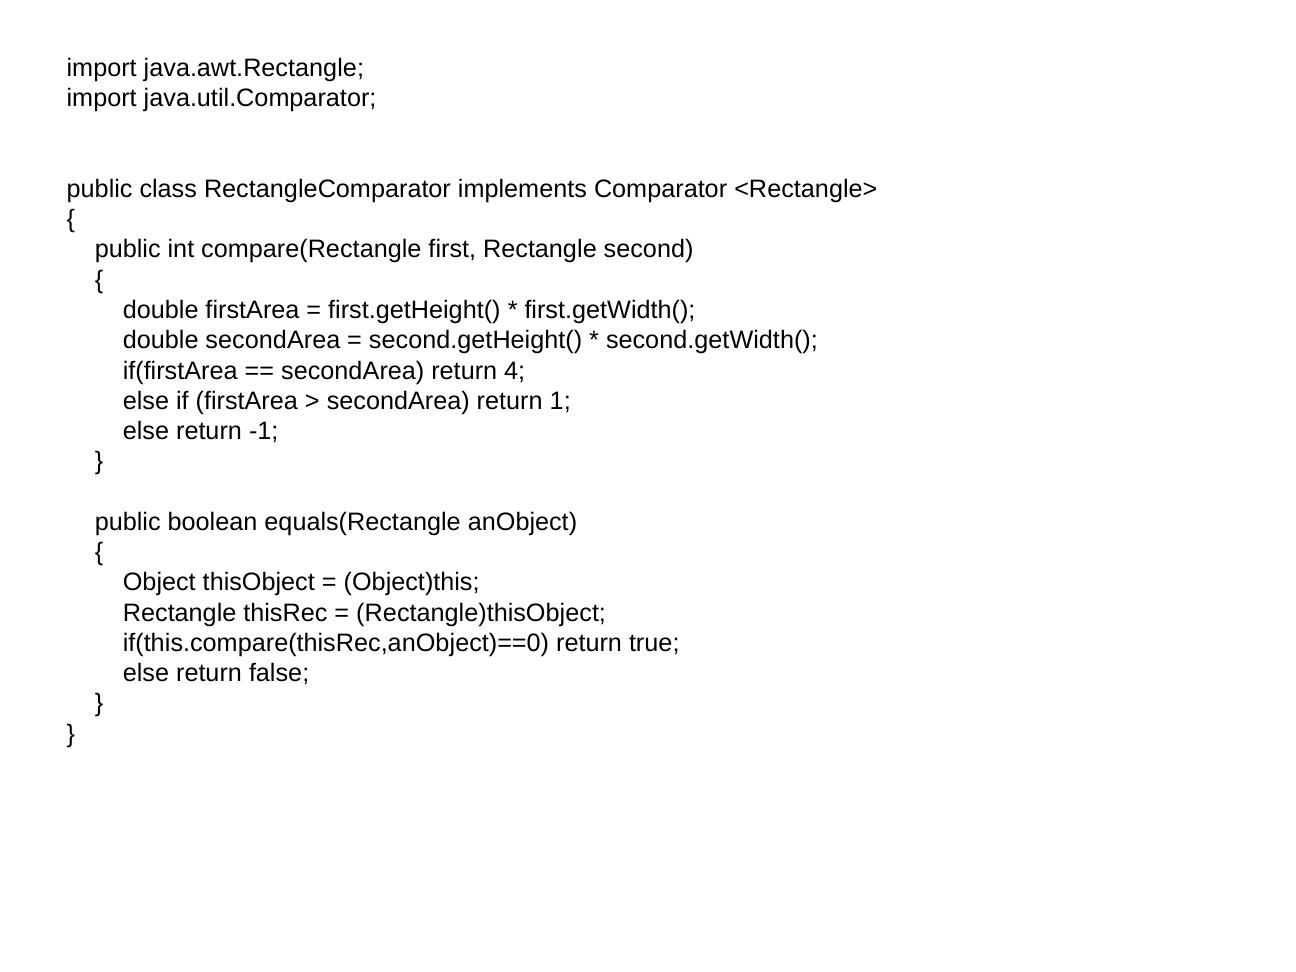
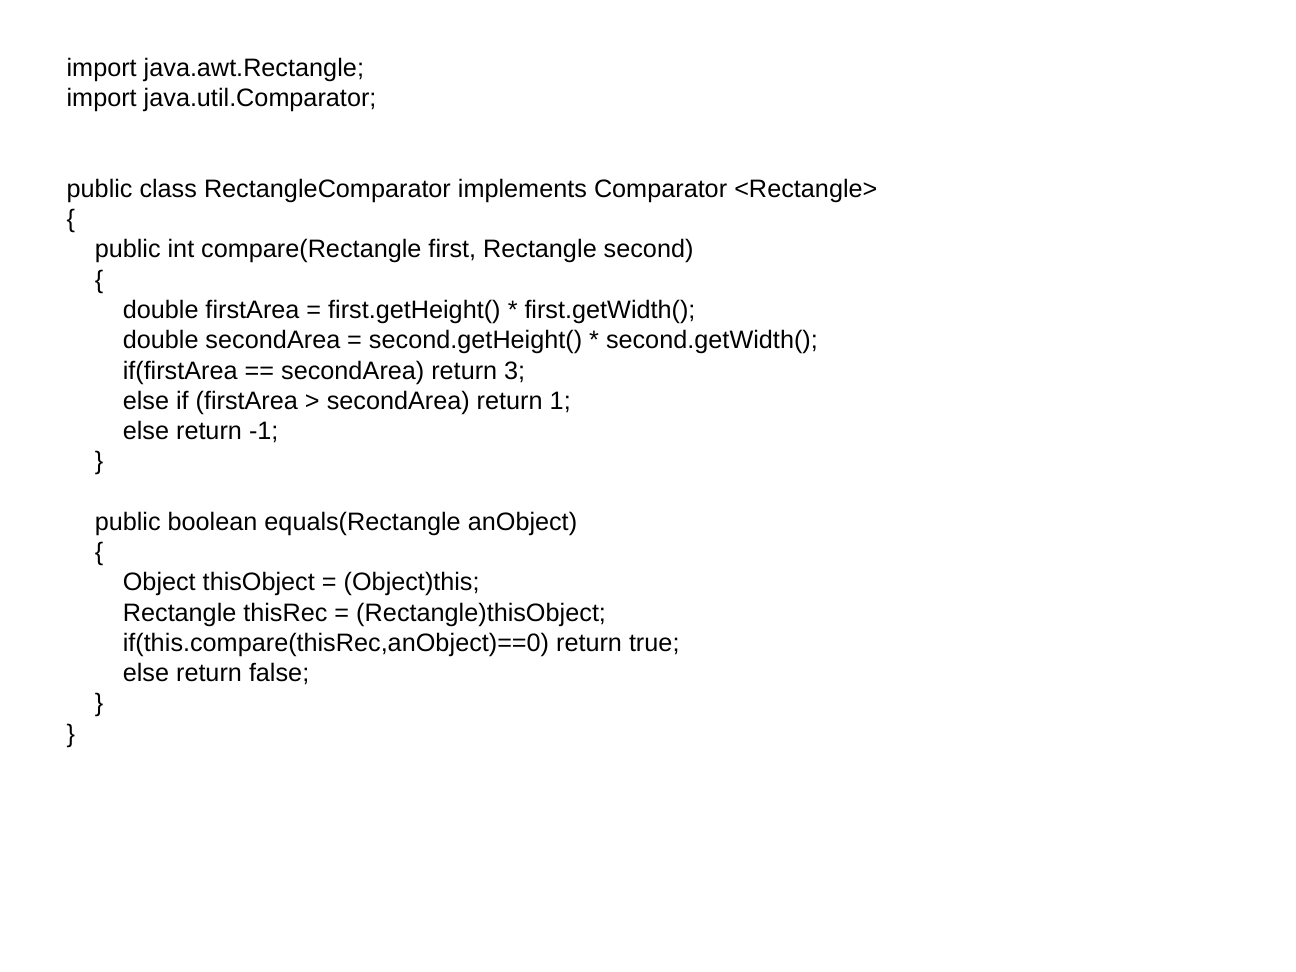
4: 4 -> 3
